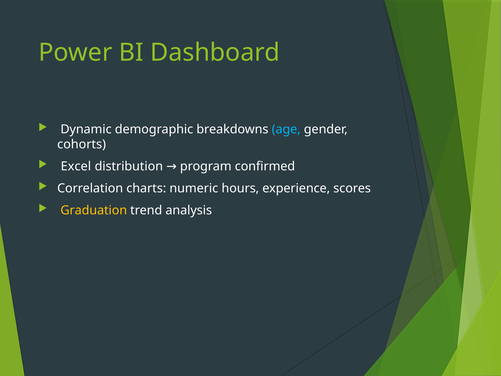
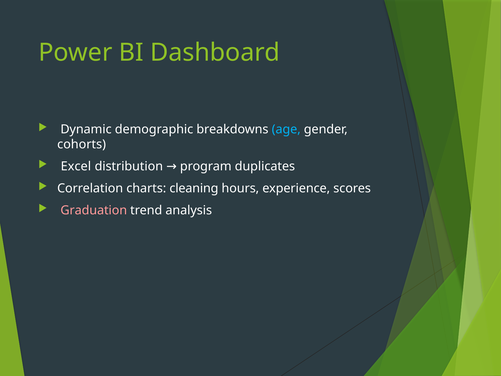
confirmed: confirmed -> duplicates
numeric: numeric -> cleaning
Graduation colour: yellow -> pink
